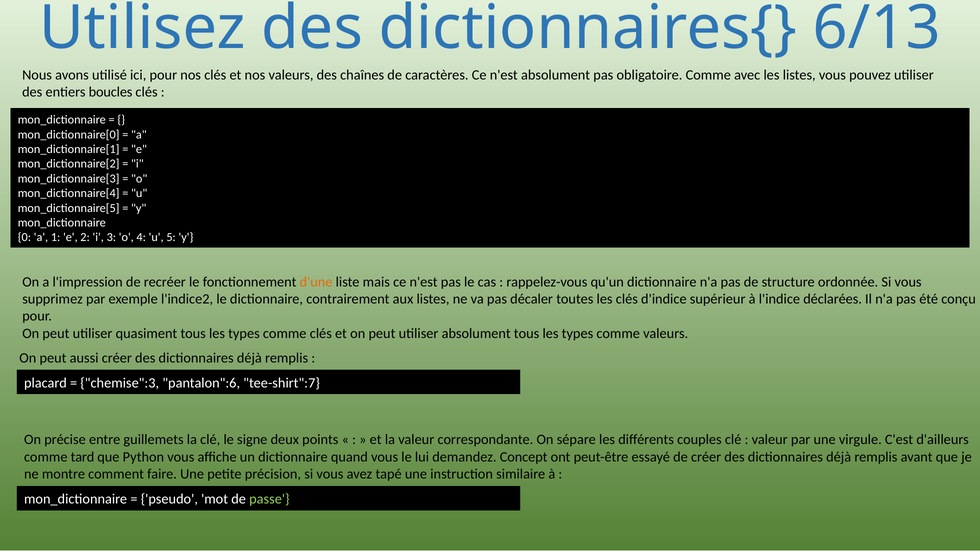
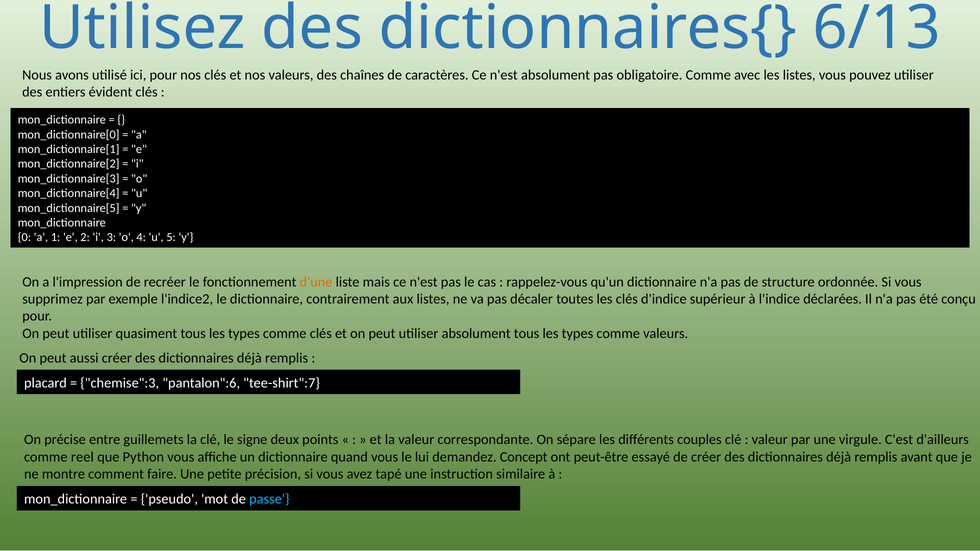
boucles: boucles -> évident
tard: tard -> reel
passe colour: light green -> light blue
